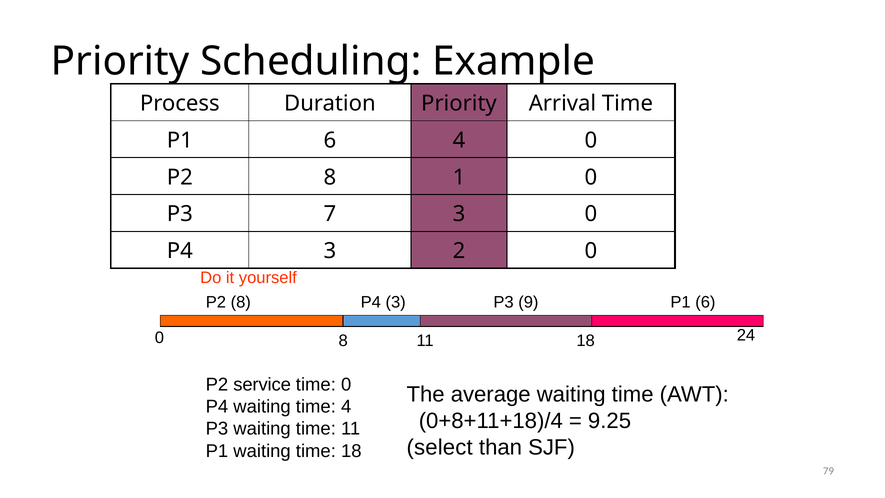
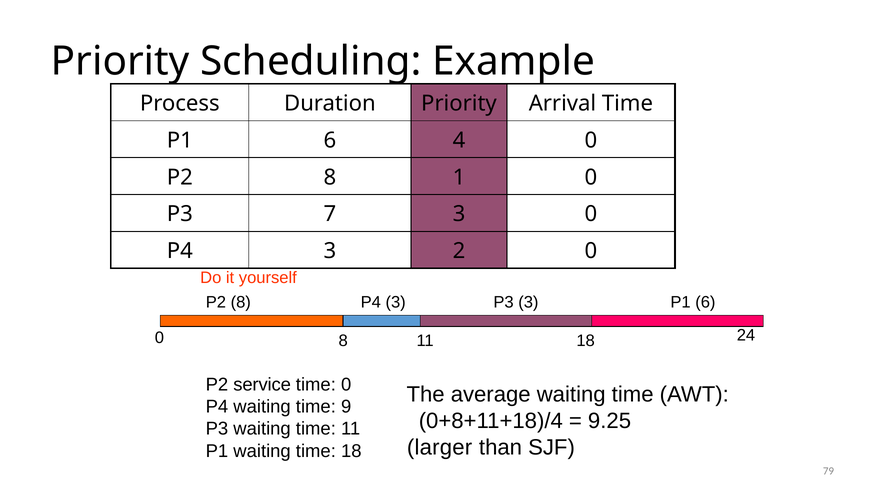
P3 9: 9 -> 3
time 4: 4 -> 9
select: select -> larger
